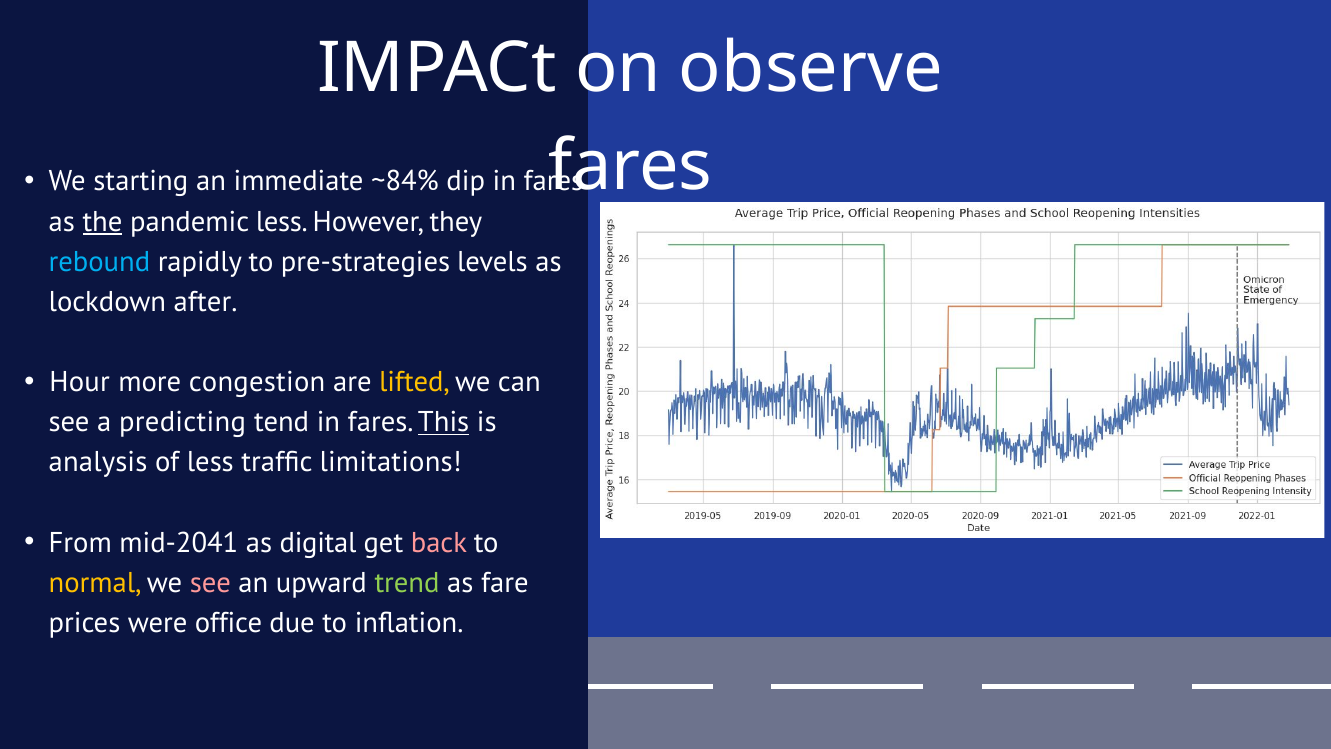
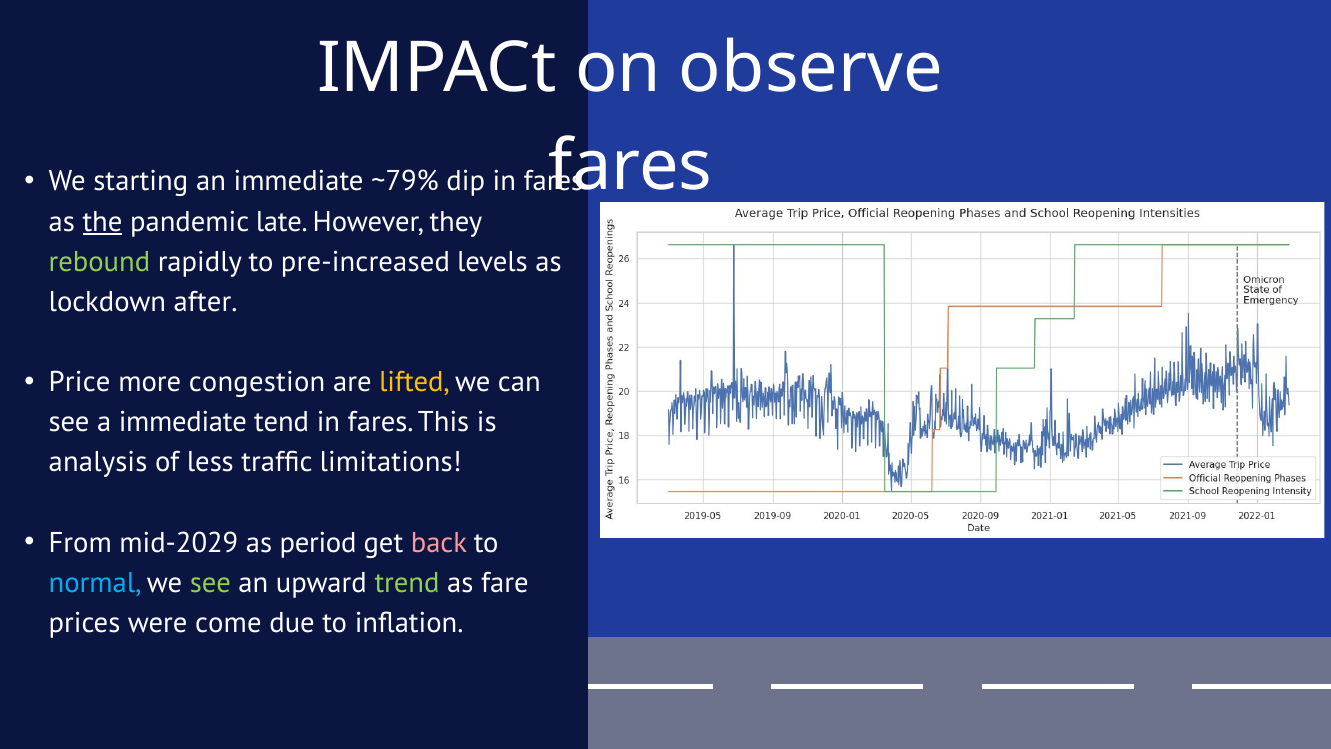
~84%: ~84% -> ~79%
pandemic less: less -> late
rebound colour: light blue -> light green
pre-strategies: pre-strategies -> pre-increased
Hour: Hour -> Price
a predicting: predicting -> immediate
This underline: present -> none
mid-2041: mid-2041 -> mid-2029
digital: digital -> period
normal colour: yellow -> light blue
see at (210, 583) colour: pink -> light green
office: office -> come
